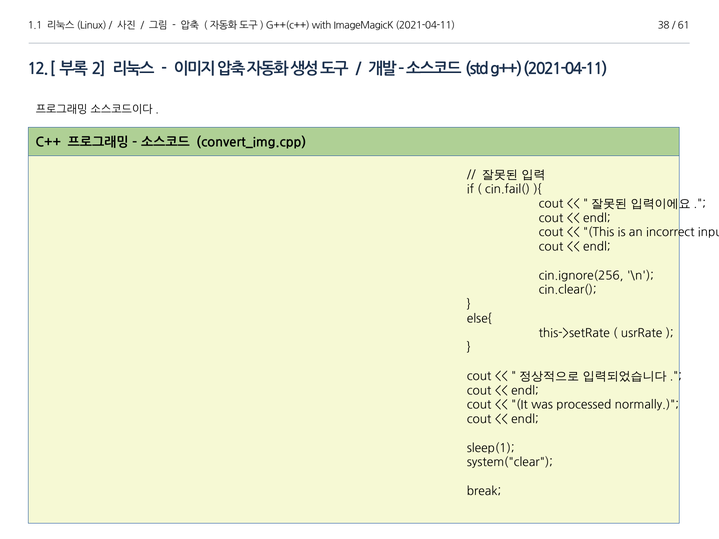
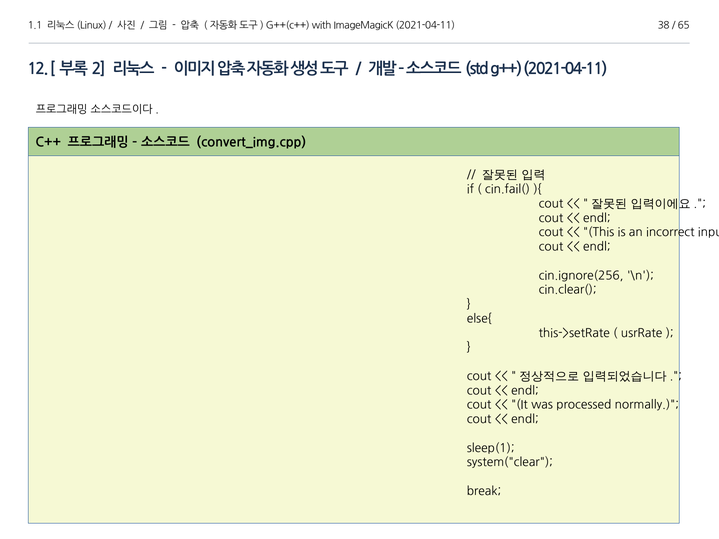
61: 61 -> 65
